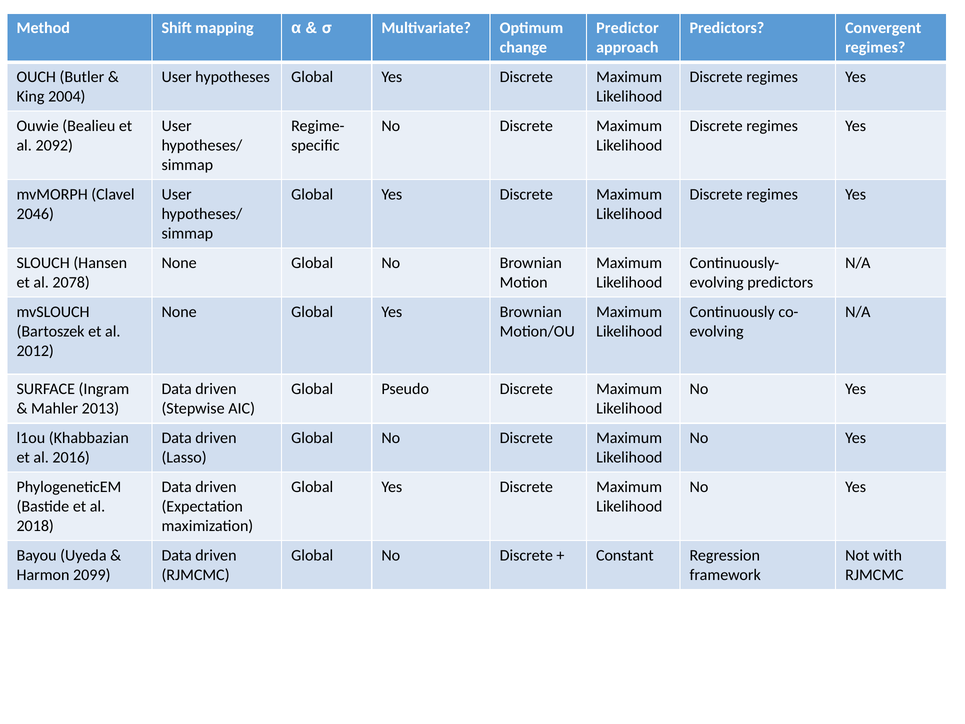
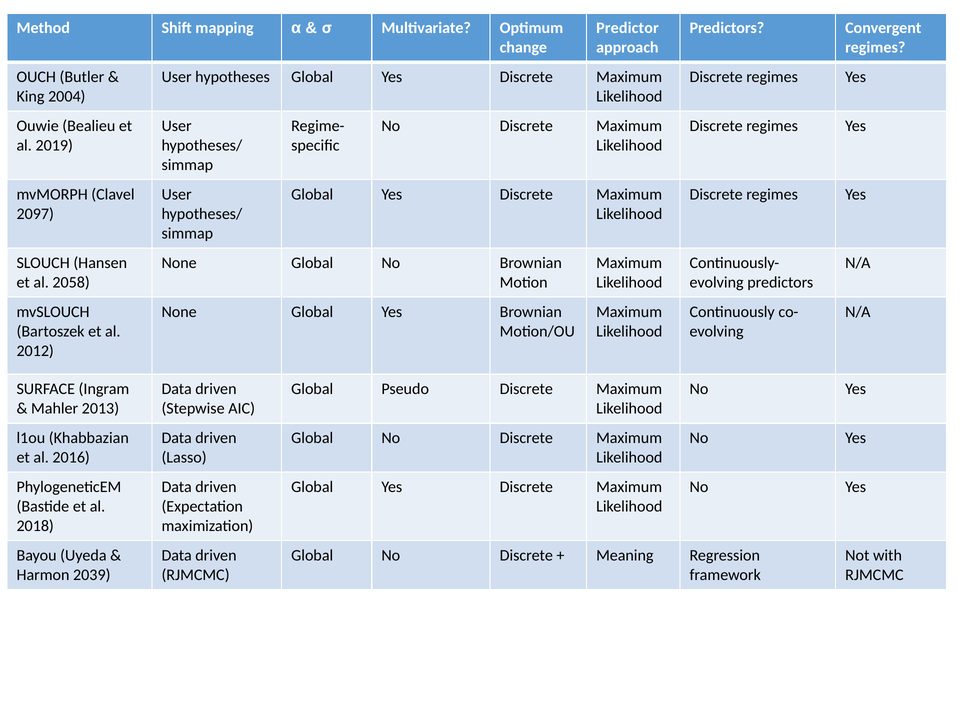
2092: 2092 -> 2019
2046: 2046 -> 2097
2078: 2078 -> 2058
Constant: Constant -> Meaning
2099: 2099 -> 2039
